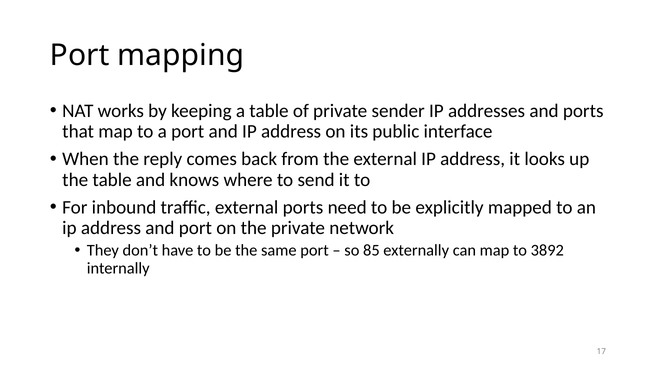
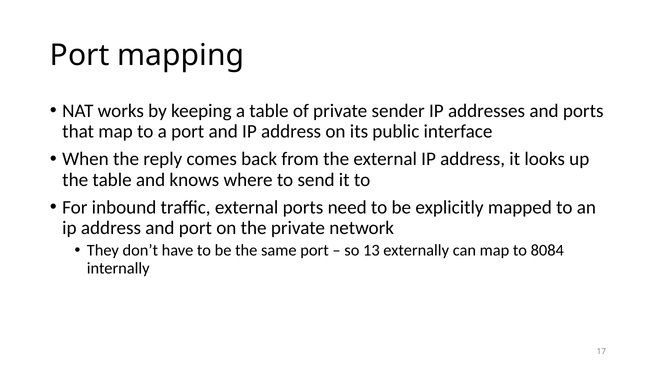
85: 85 -> 13
3892: 3892 -> 8084
